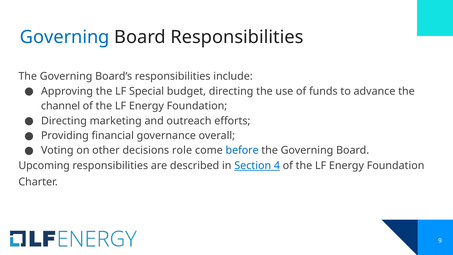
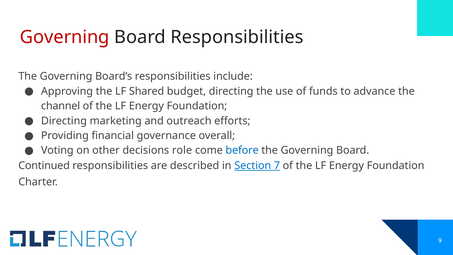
Governing at (65, 37) colour: blue -> red
Special: Special -> Shared
Upcoming: Upcoming -> Continued
4: 4 -> 7
